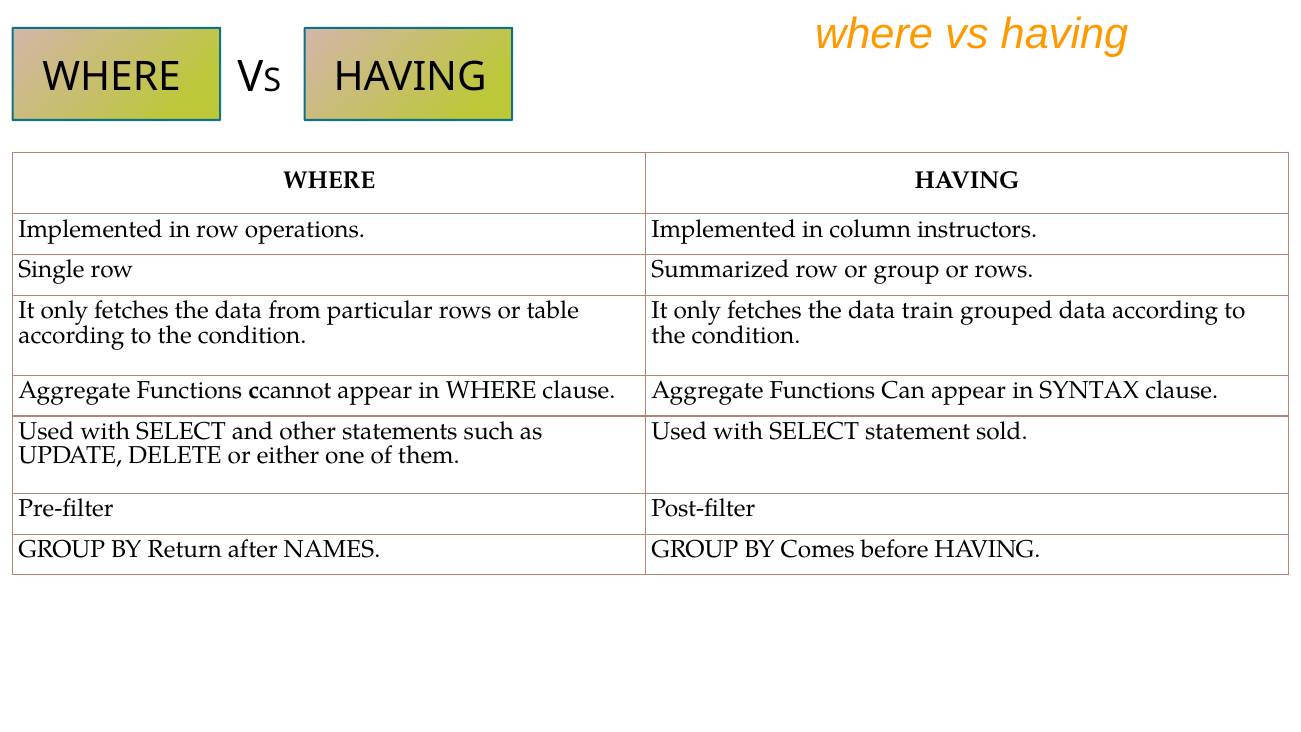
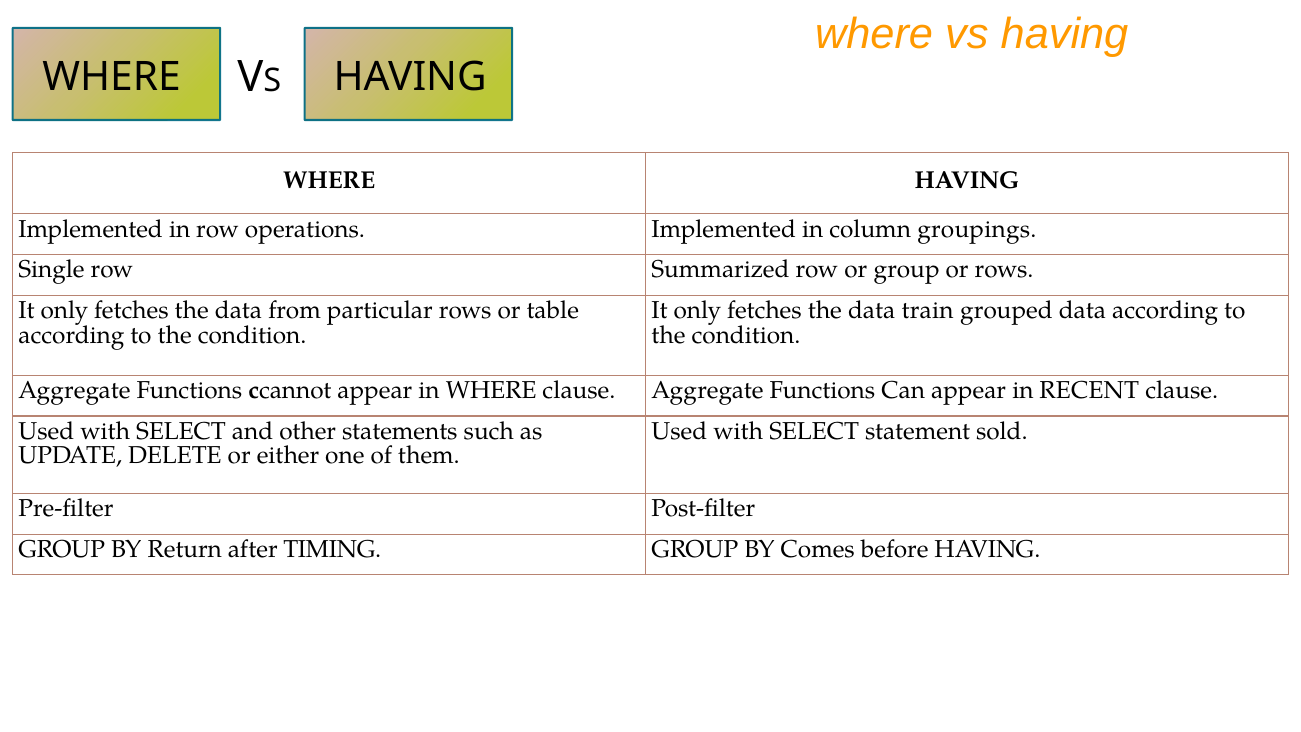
instructors: instructors -> groupings
SYNTAX: SYNTAX -> RECENT
NAMES: NAMES -> TIMING
